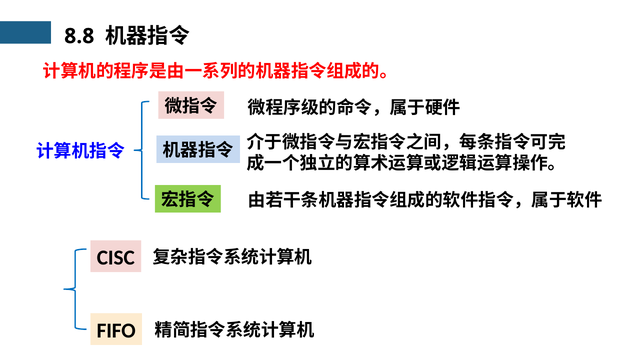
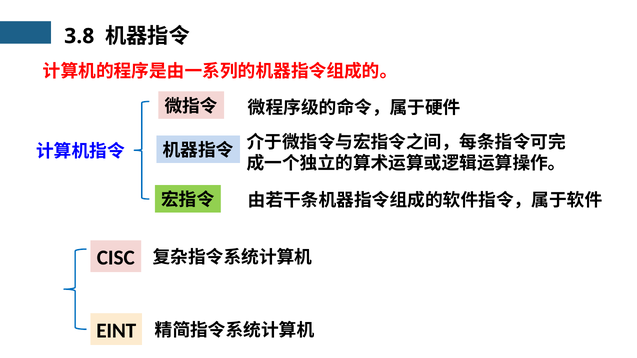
8.8: 8.8 -> 3.8
FIFO: FIFO -> EINT
